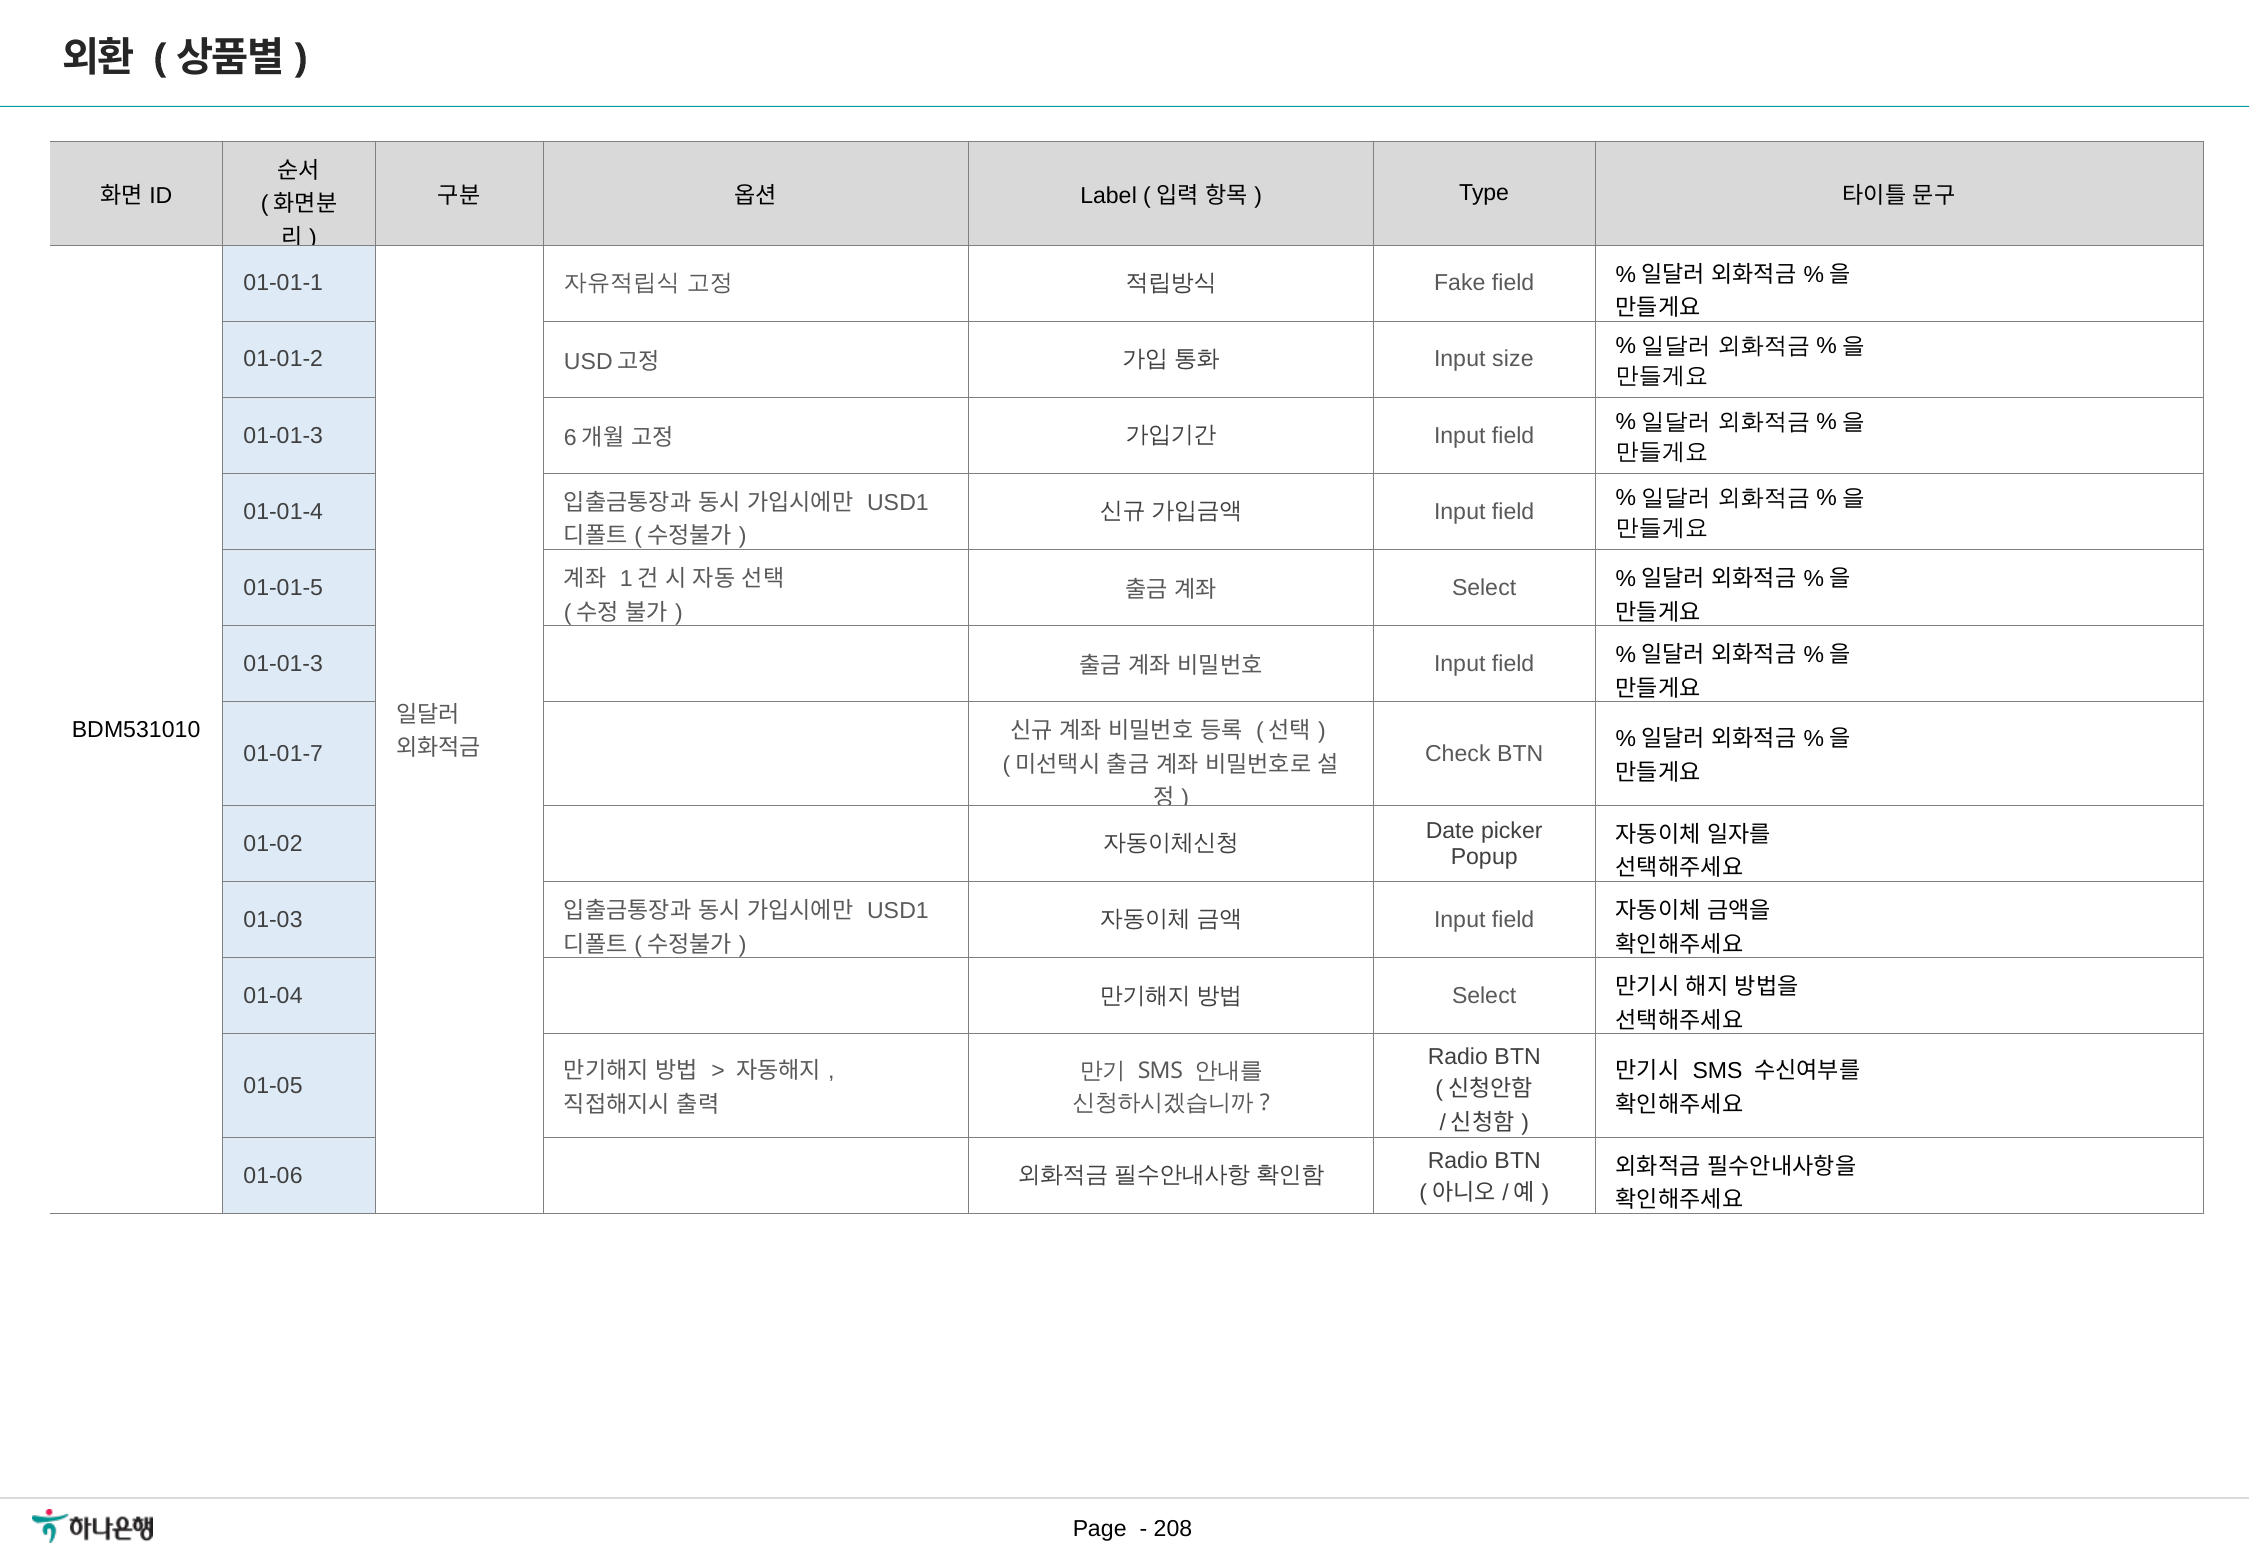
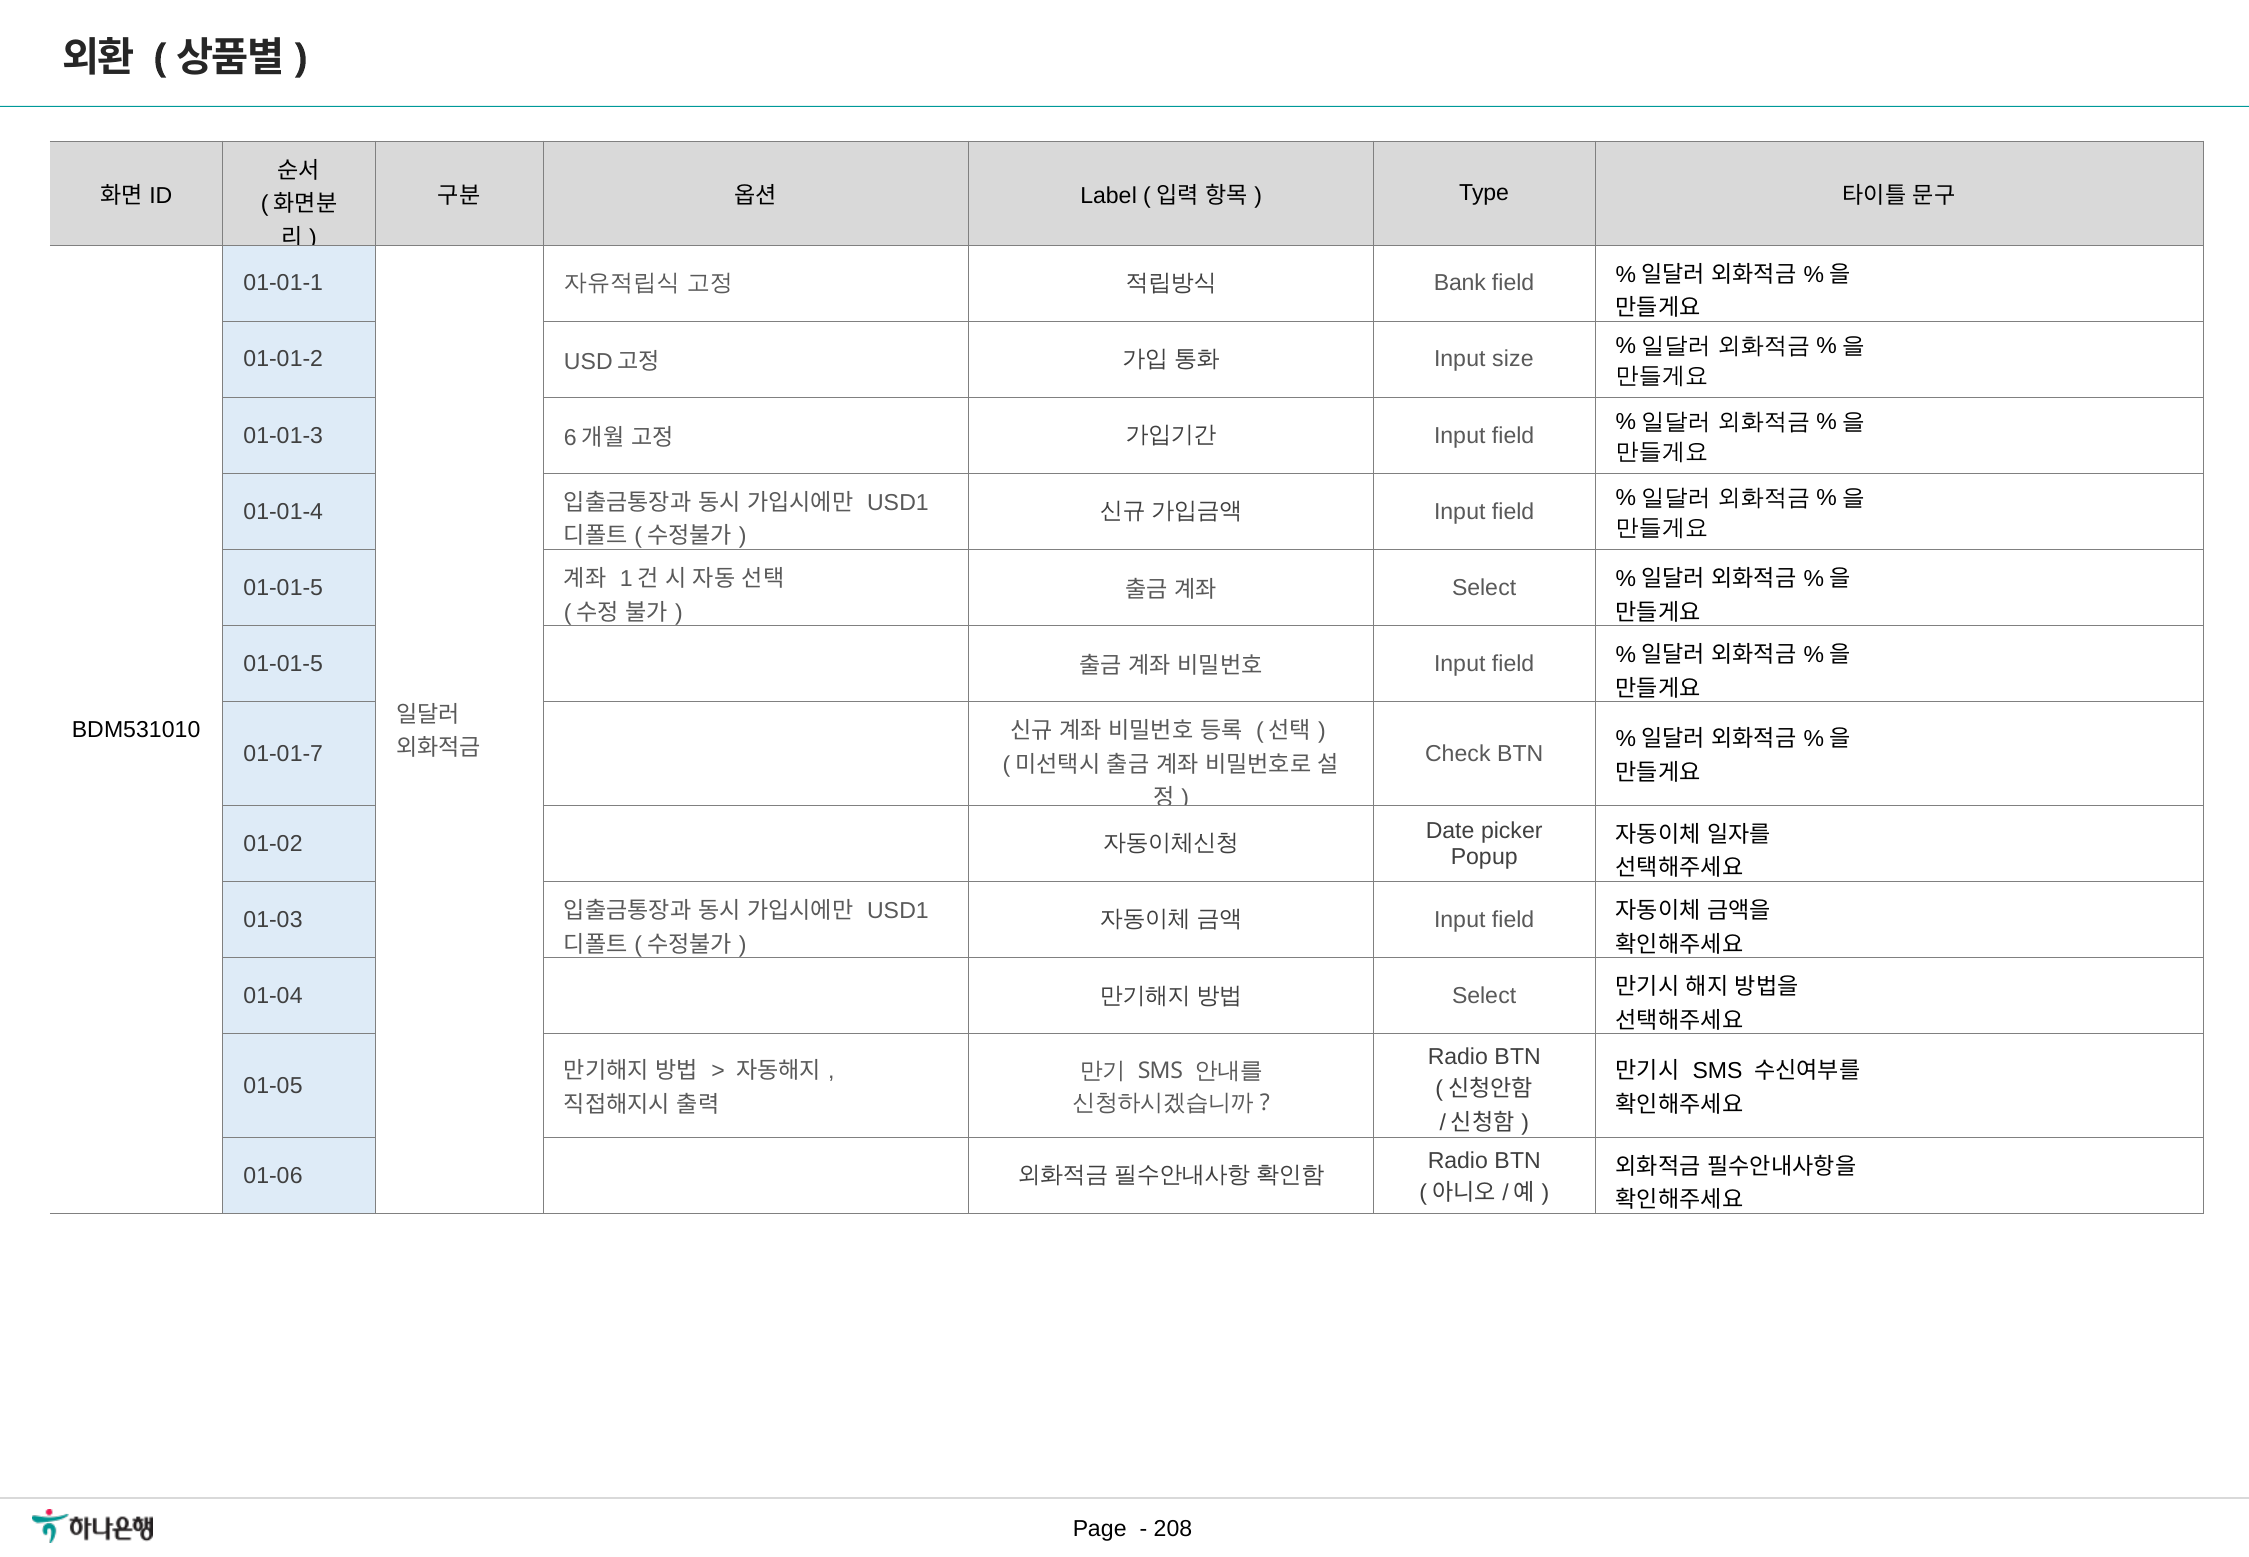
Fake: Fake -> Bank
01-01-3 at (283, 664): 01-01-3 -> 01-01-5
